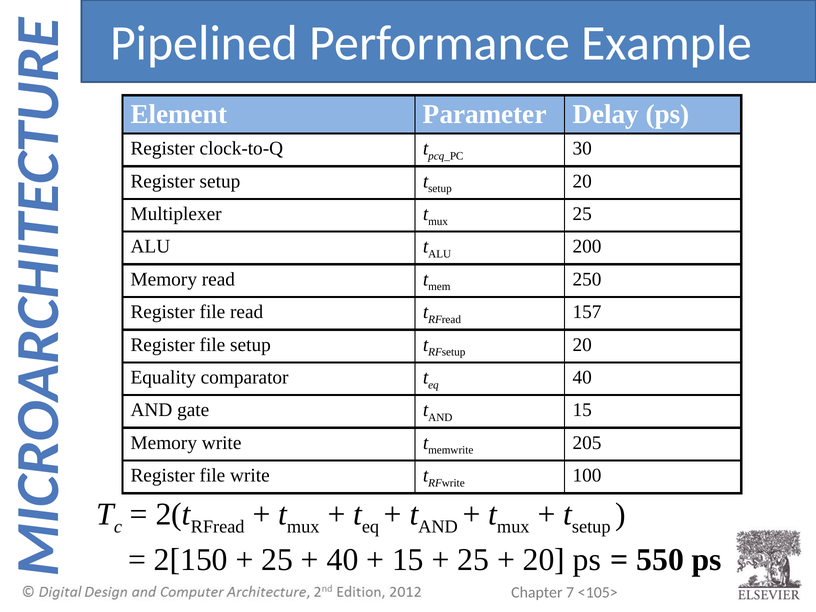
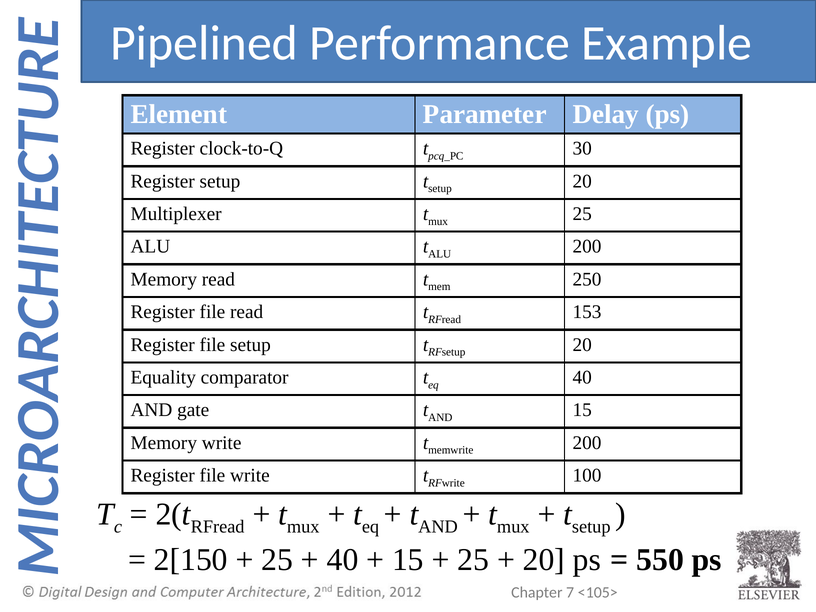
157: 157 -> 153
205 at (587, 443): 205 -> 200
